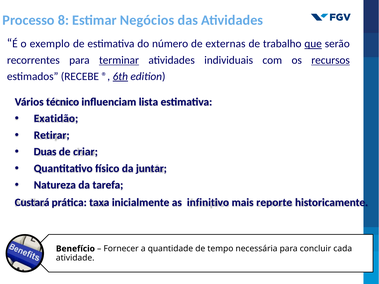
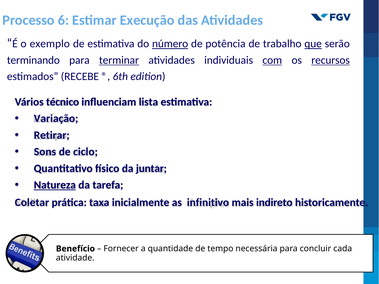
8: 8 -> 6
Negócios: Negócios -> Execução
número underline: none -> present
externas: externas -> potência
recorrentes: recorrentes -> terminando
com underline: none -> present
6th underline: present -> none
Exatidão: Exatidão -> Variação
Duas: Duas -> Sons
criar: criar -> ciclo
Natureza underline: none -> present
Custará: Custará -> Coletar
reporte: reporte -> indireto
